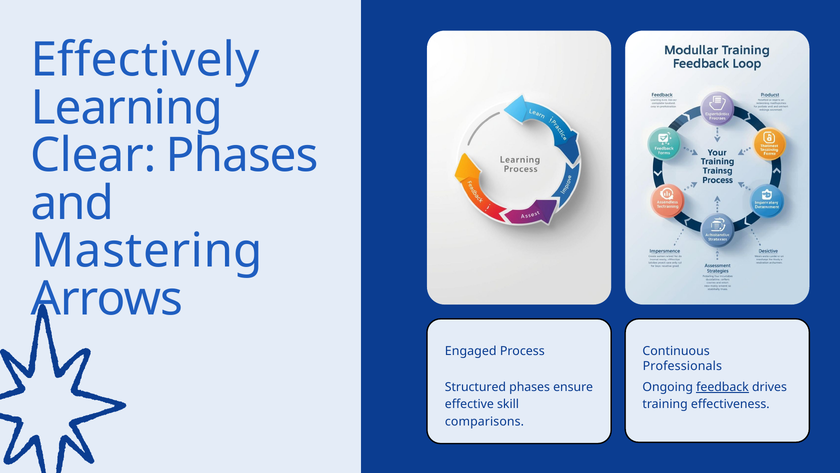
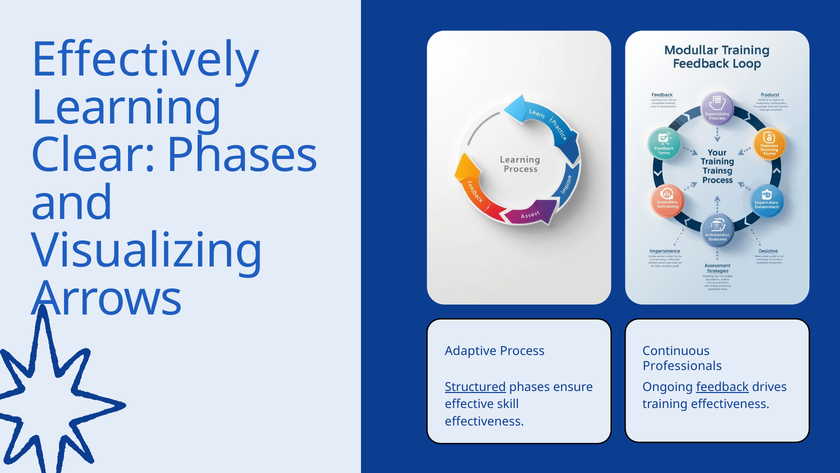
Mastering: Mastering -> Visualizing
Engaged: Engaged -> Adaptive
Structured underline: none -> present
comparisons at (484, 421): comparisons -> effectiveness
